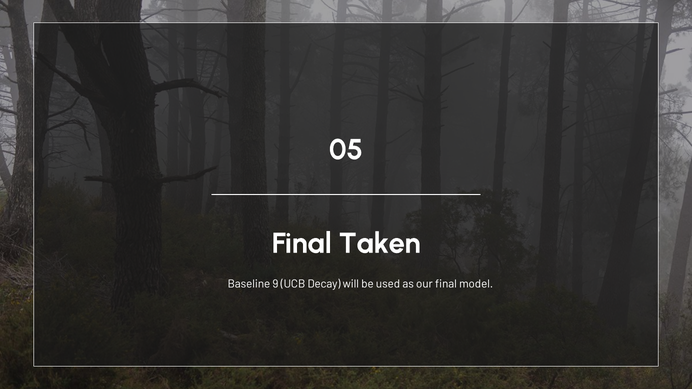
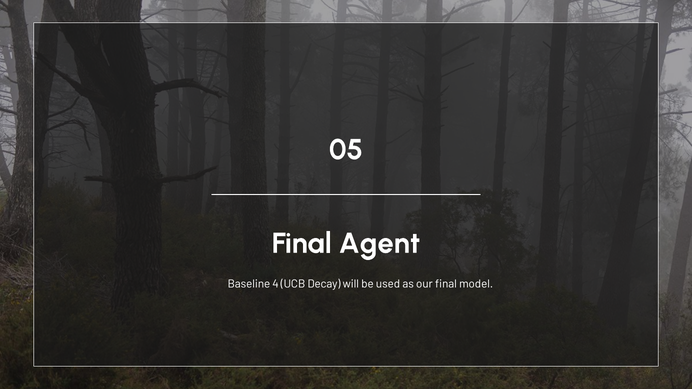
Taken: Taken -> Agent
9: 9 -> 4
